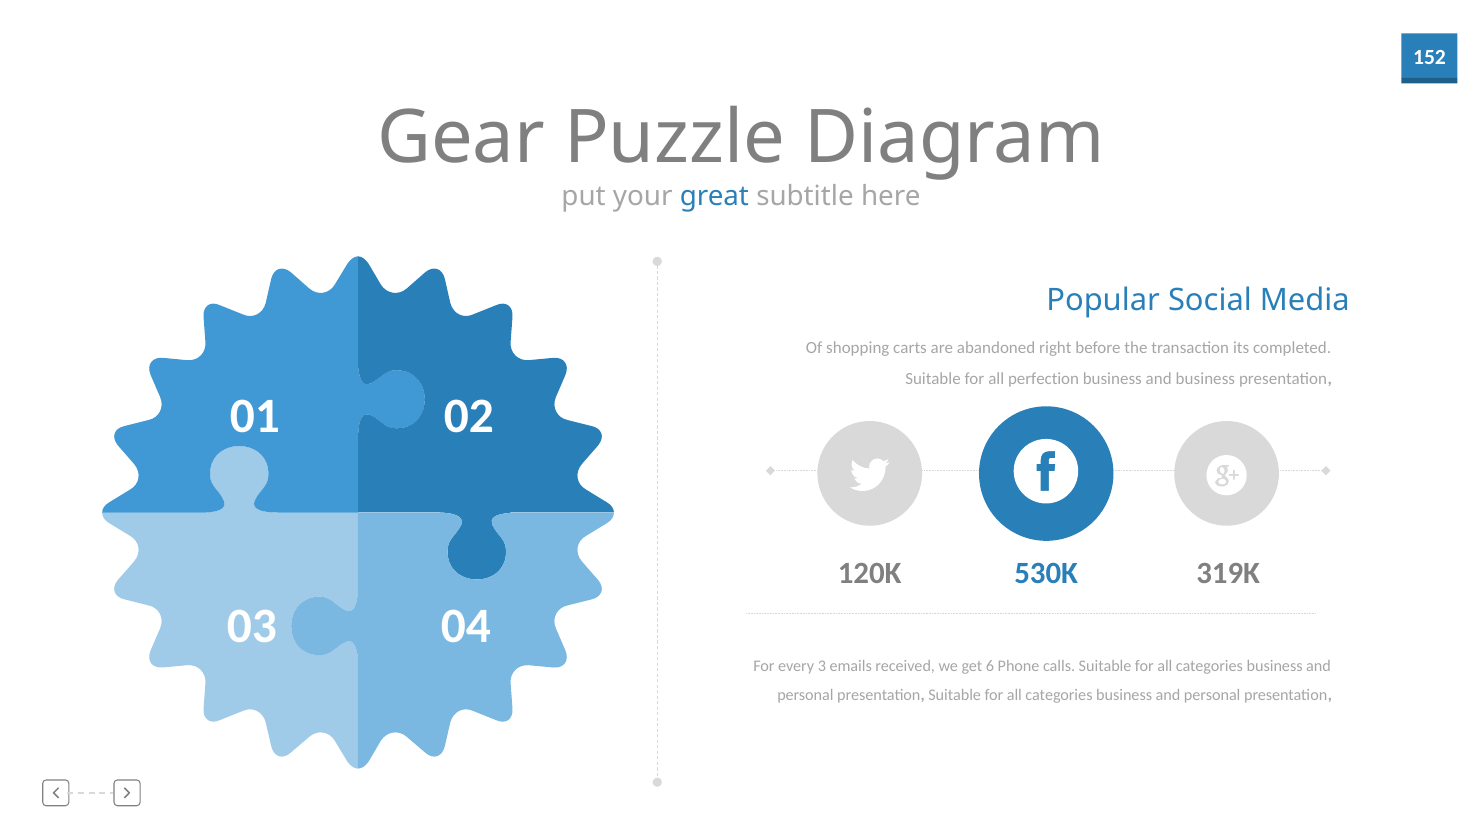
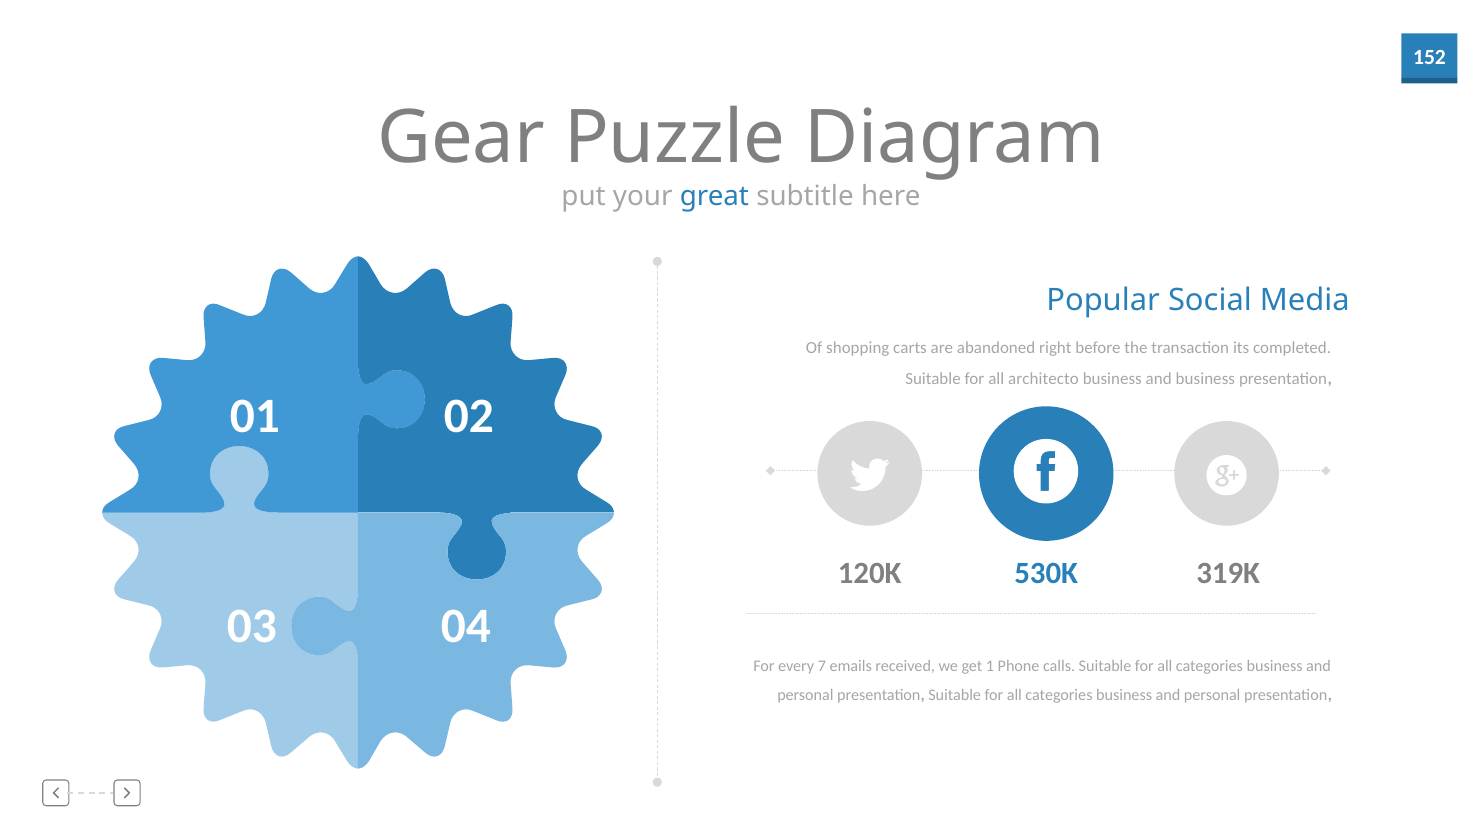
perfection: perfection -> architecto
3: 3 -> 7
6: 6 -> 1
